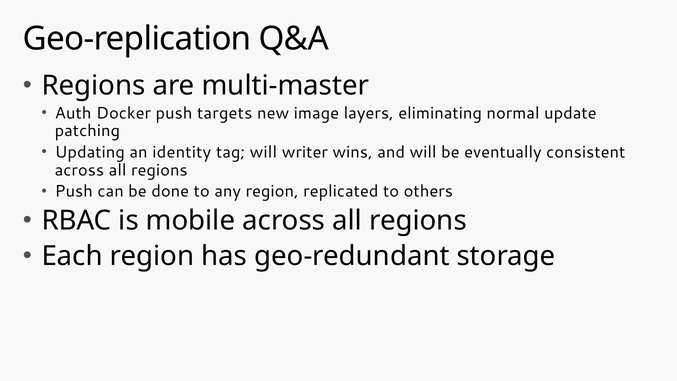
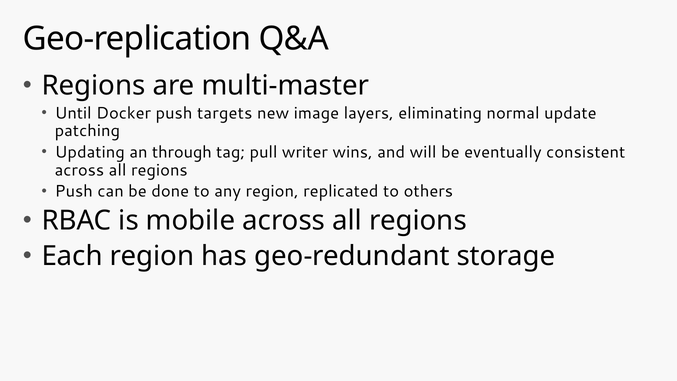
Auth: Auth -> Until
identity: identity -> through
tag will: will -> pull
